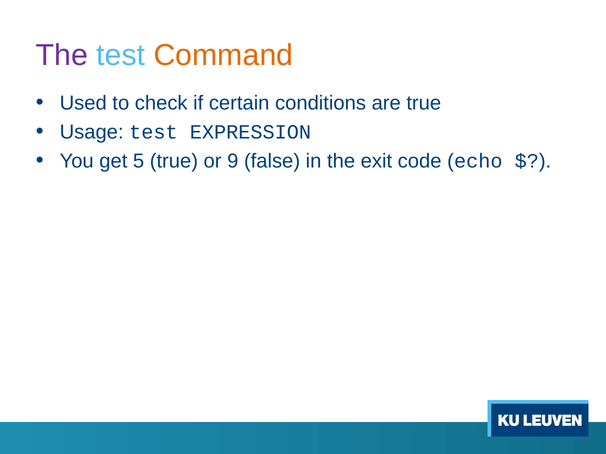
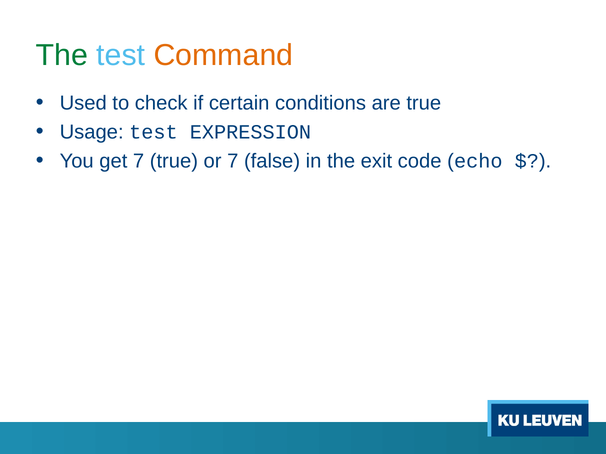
The at (62, 55) colour: purple -> green
get 5: 5 -> 7
or 9: 9 -> 7
